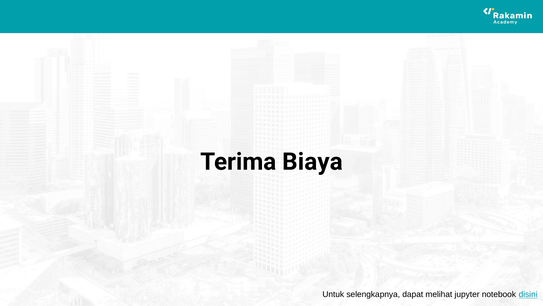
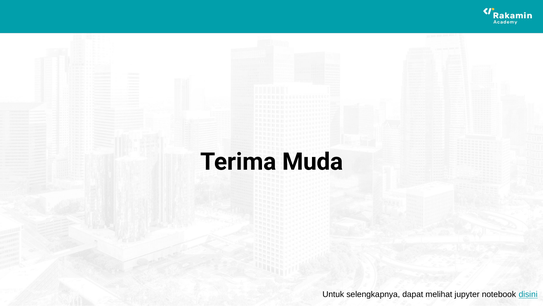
Biaya: Biaya -> Muda
